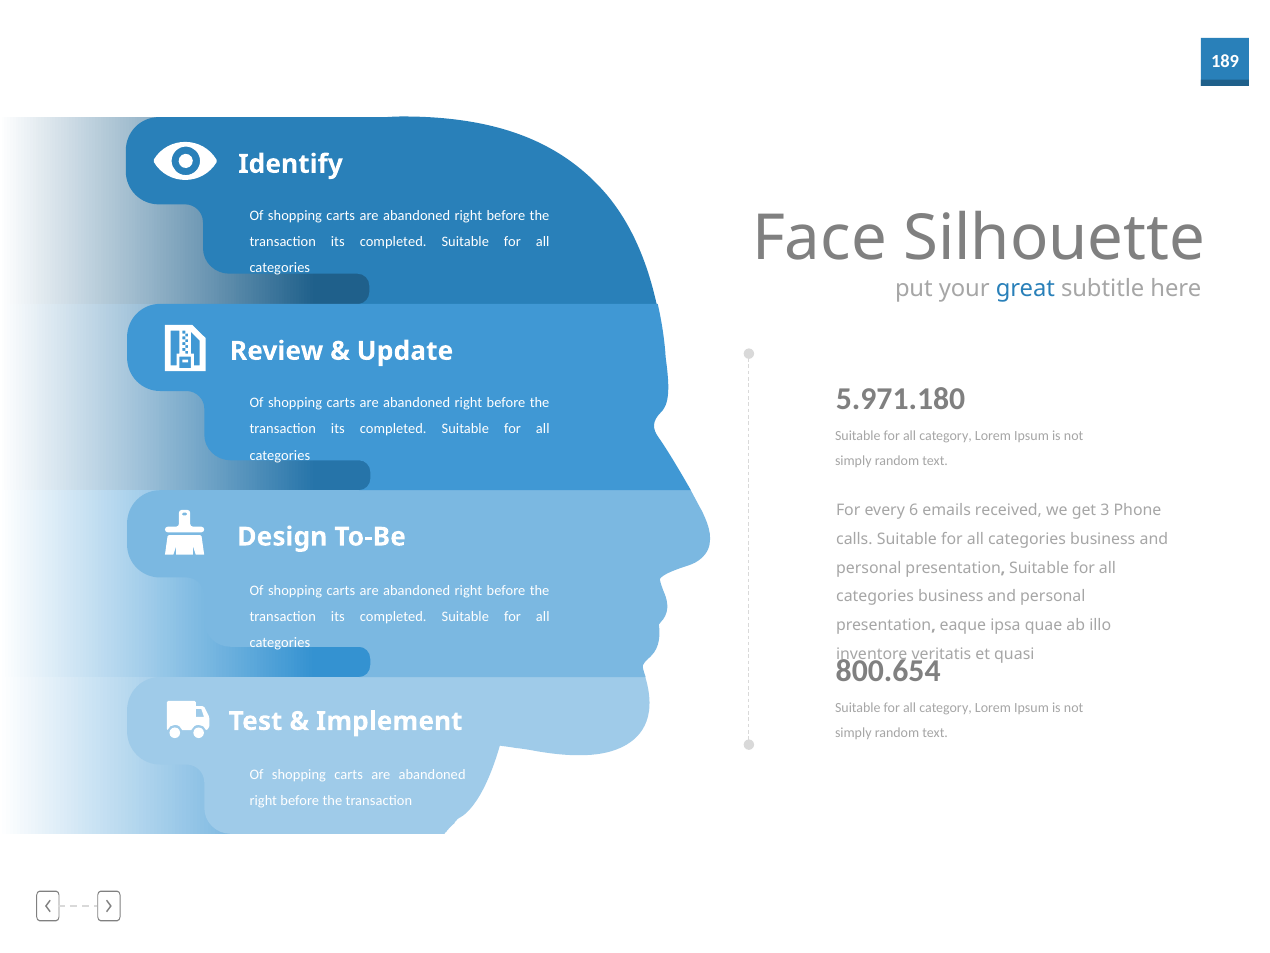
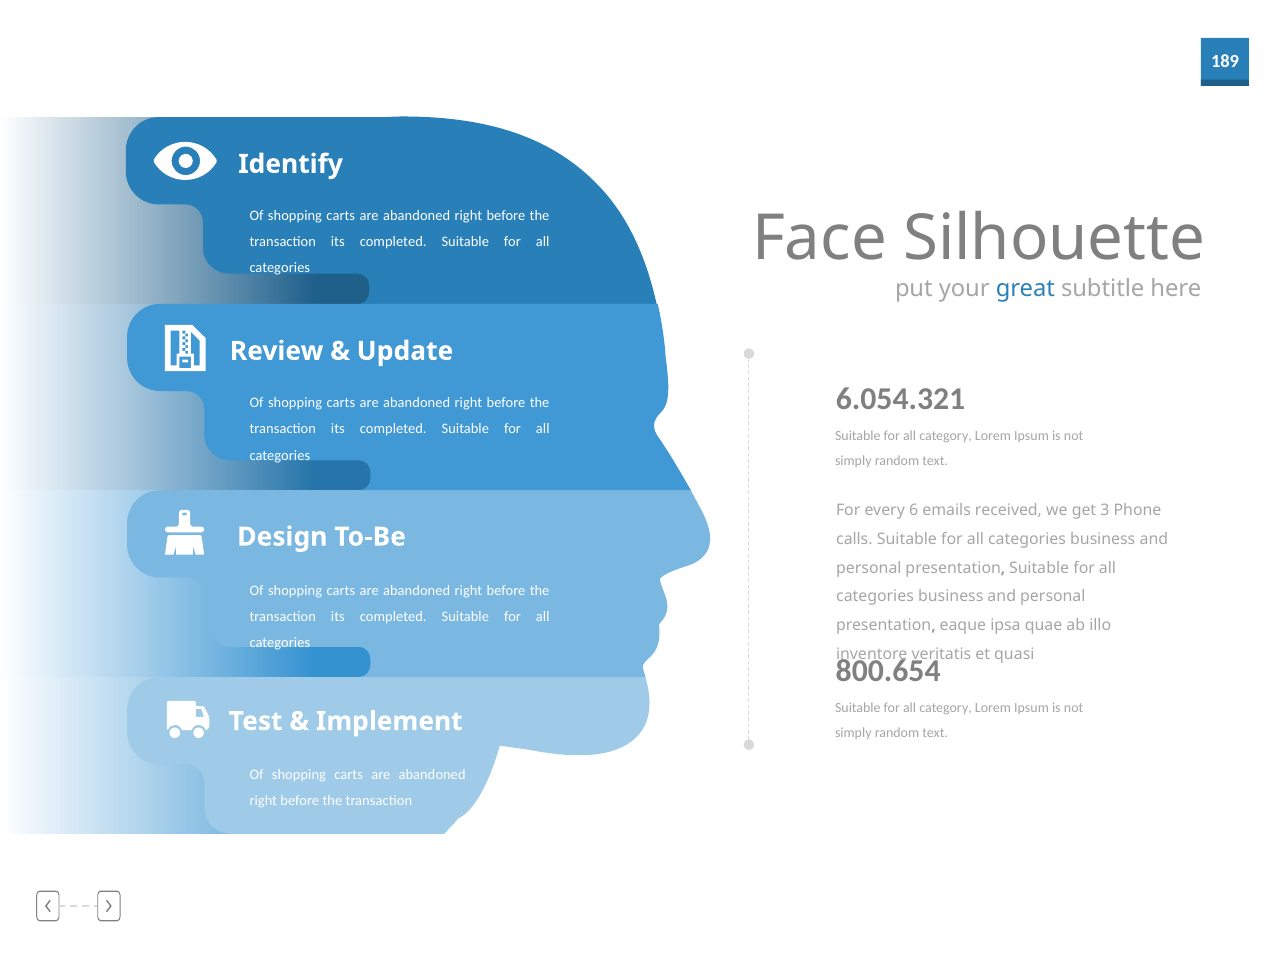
5.971.180: 5.971.180 -> 6.054.321
